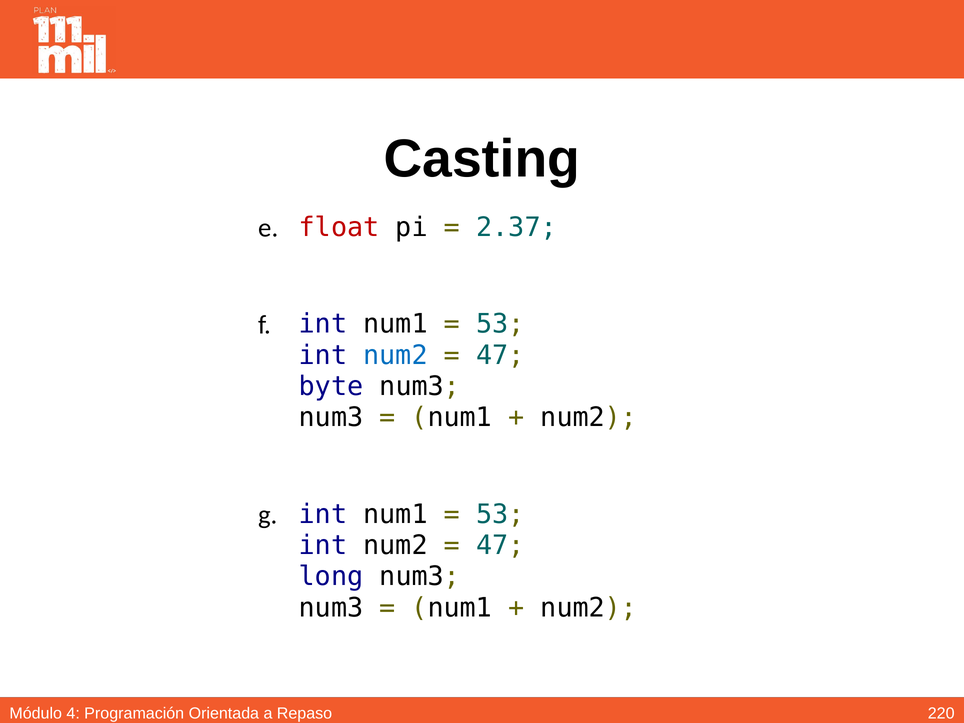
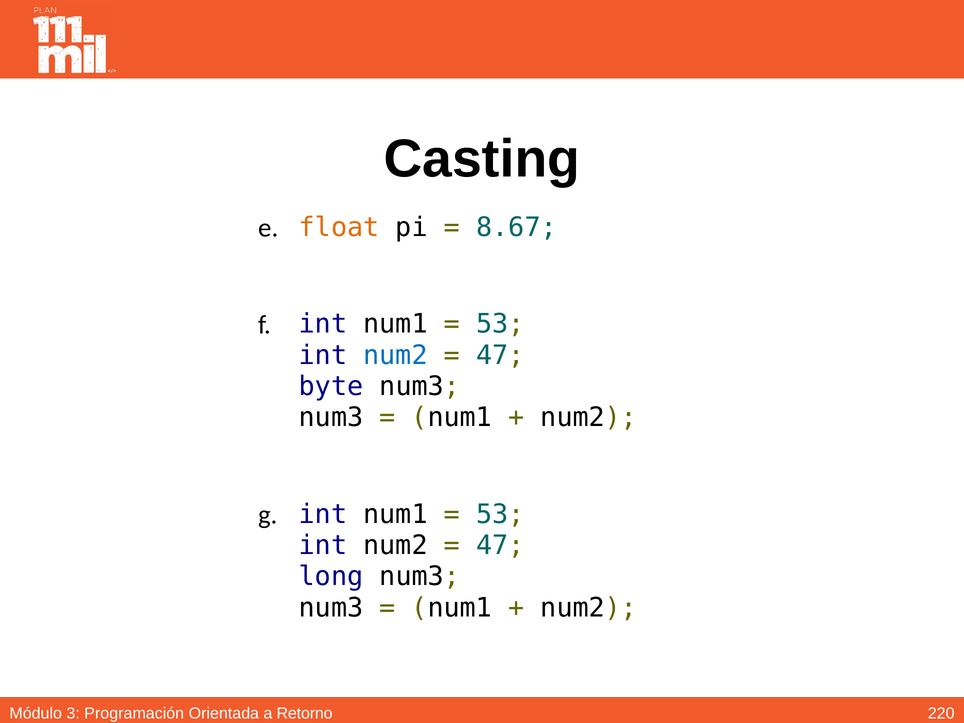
float colour: red -> orange
2.37: 2.37 -> 8.67
4: 4 -> 3
Repaso: Repaso -> Retorno
